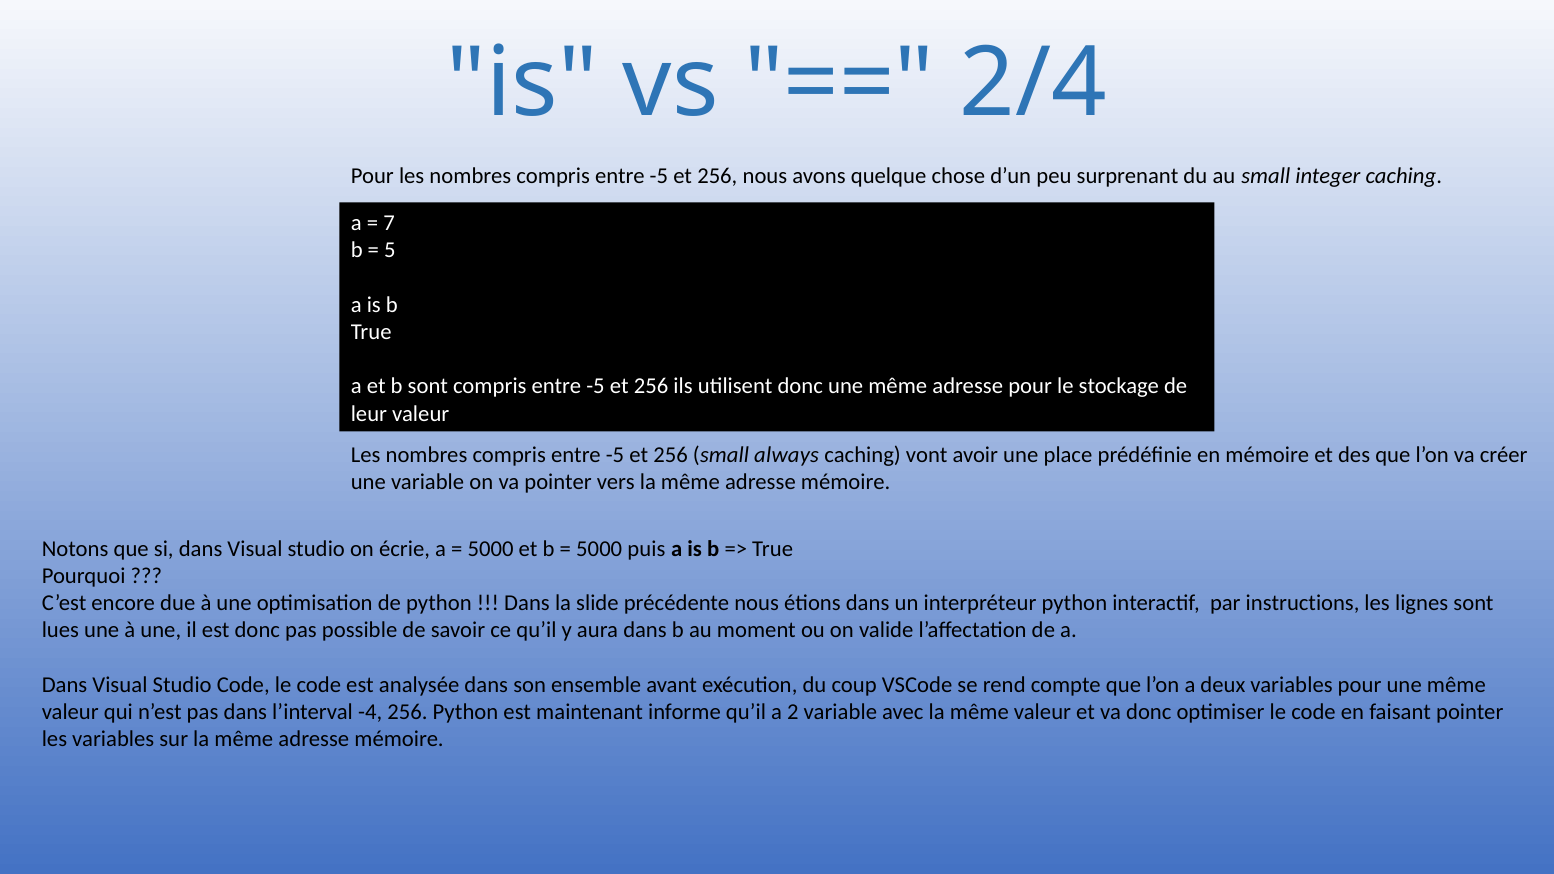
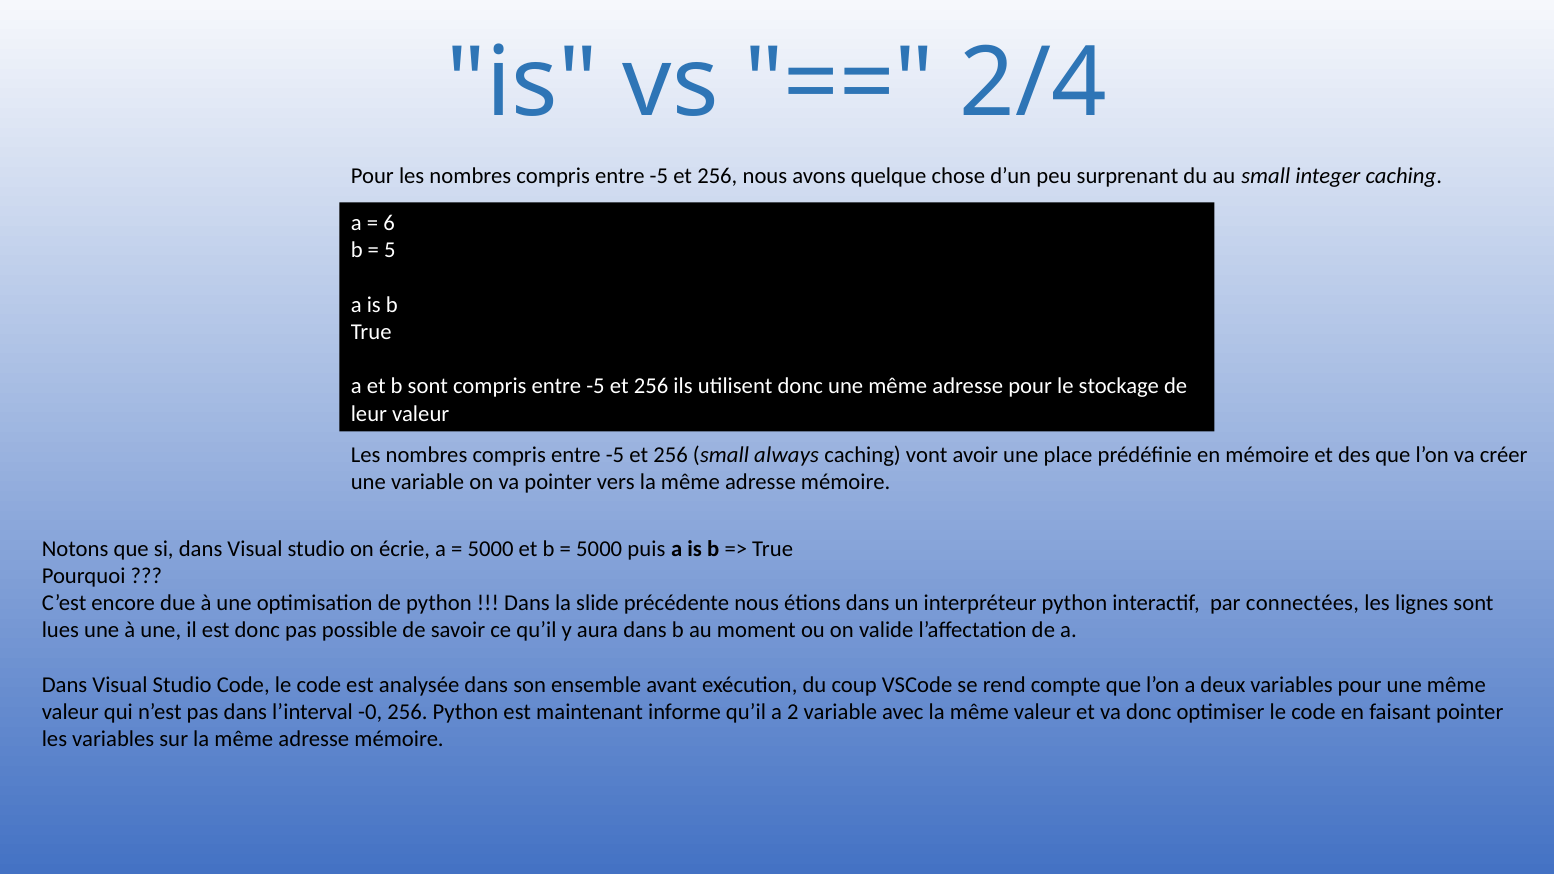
7: 7 -> 6
instructions: instructions -> connectées
-4: -4 -> -0
